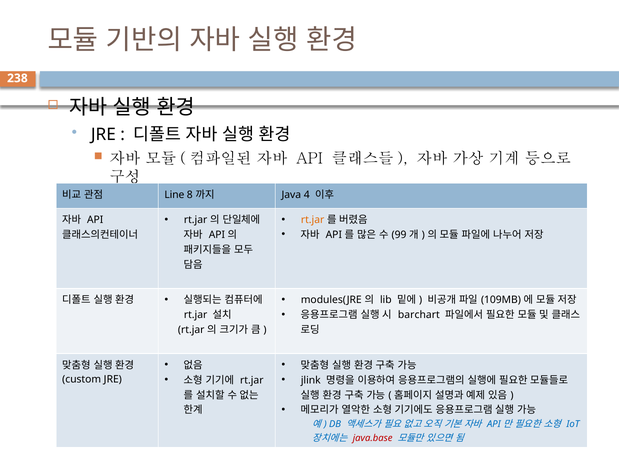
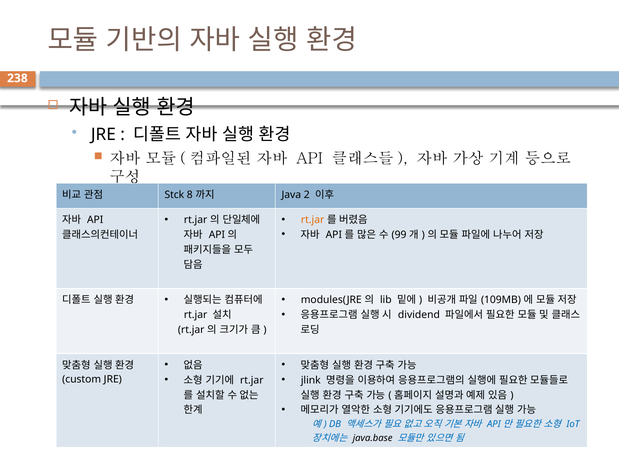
Line: Line -> Stck
4: 4 -> 2
barchart: barchart -> dividend
java.base colour: red -> black
